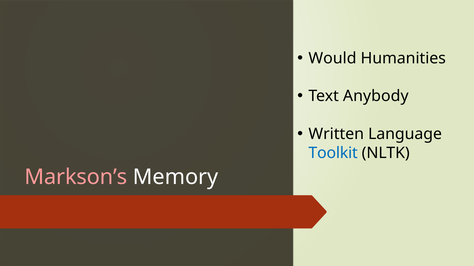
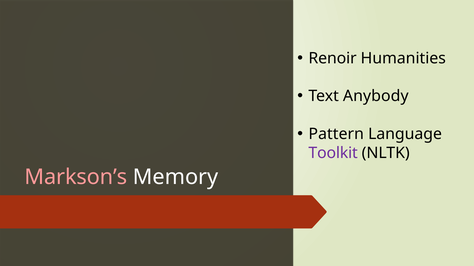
Would: Would -> Renoir
Written: Written -> Pattern
Toolkit colour: blue -> purple
